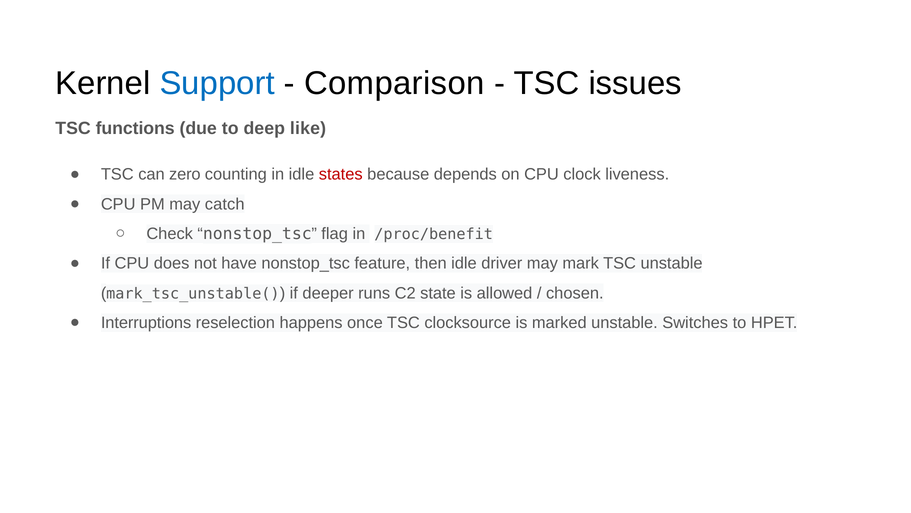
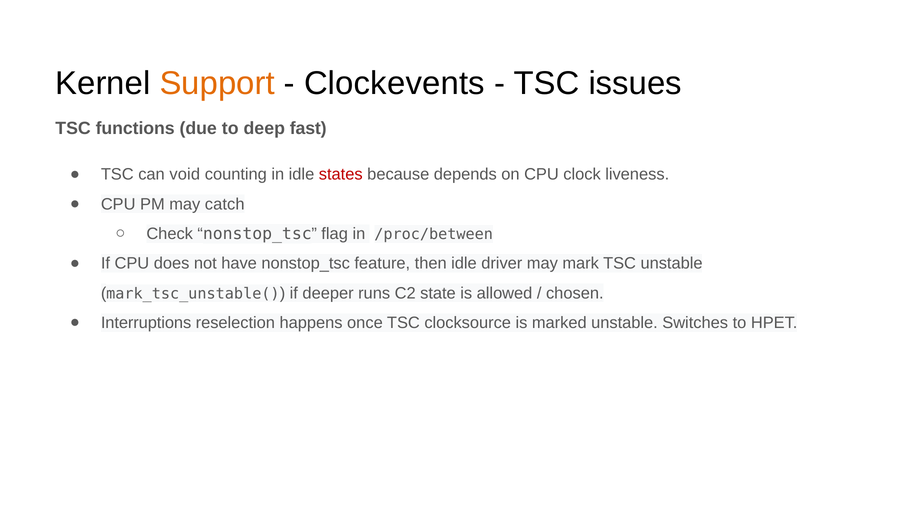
Support colour: blue -> orange
Comparison: Comparison -> Clockevents
like: like -> fast
zero: zero -> void
/proc/benefit: /proc/benefit -> /proc/between
